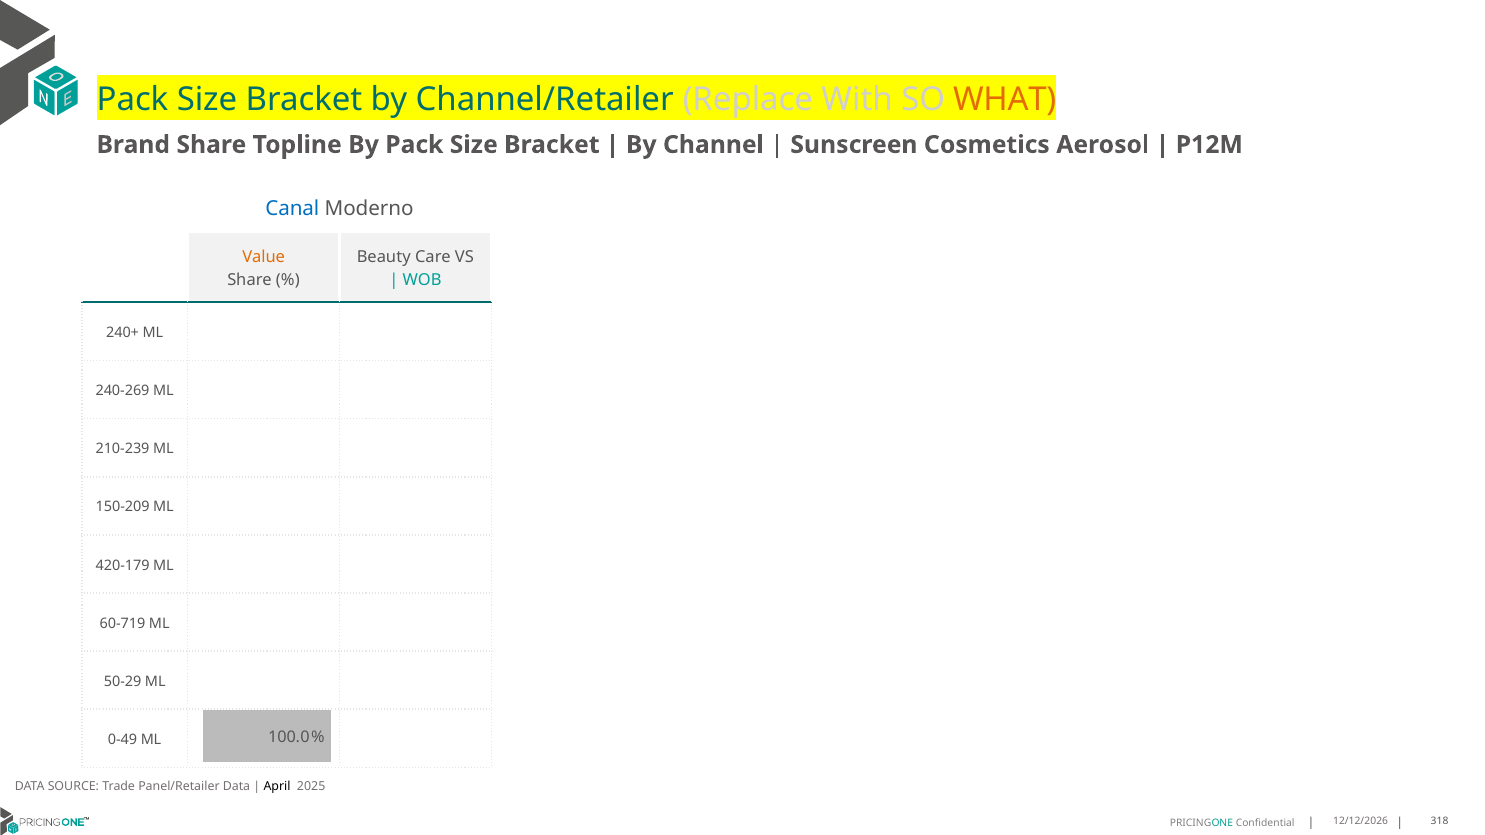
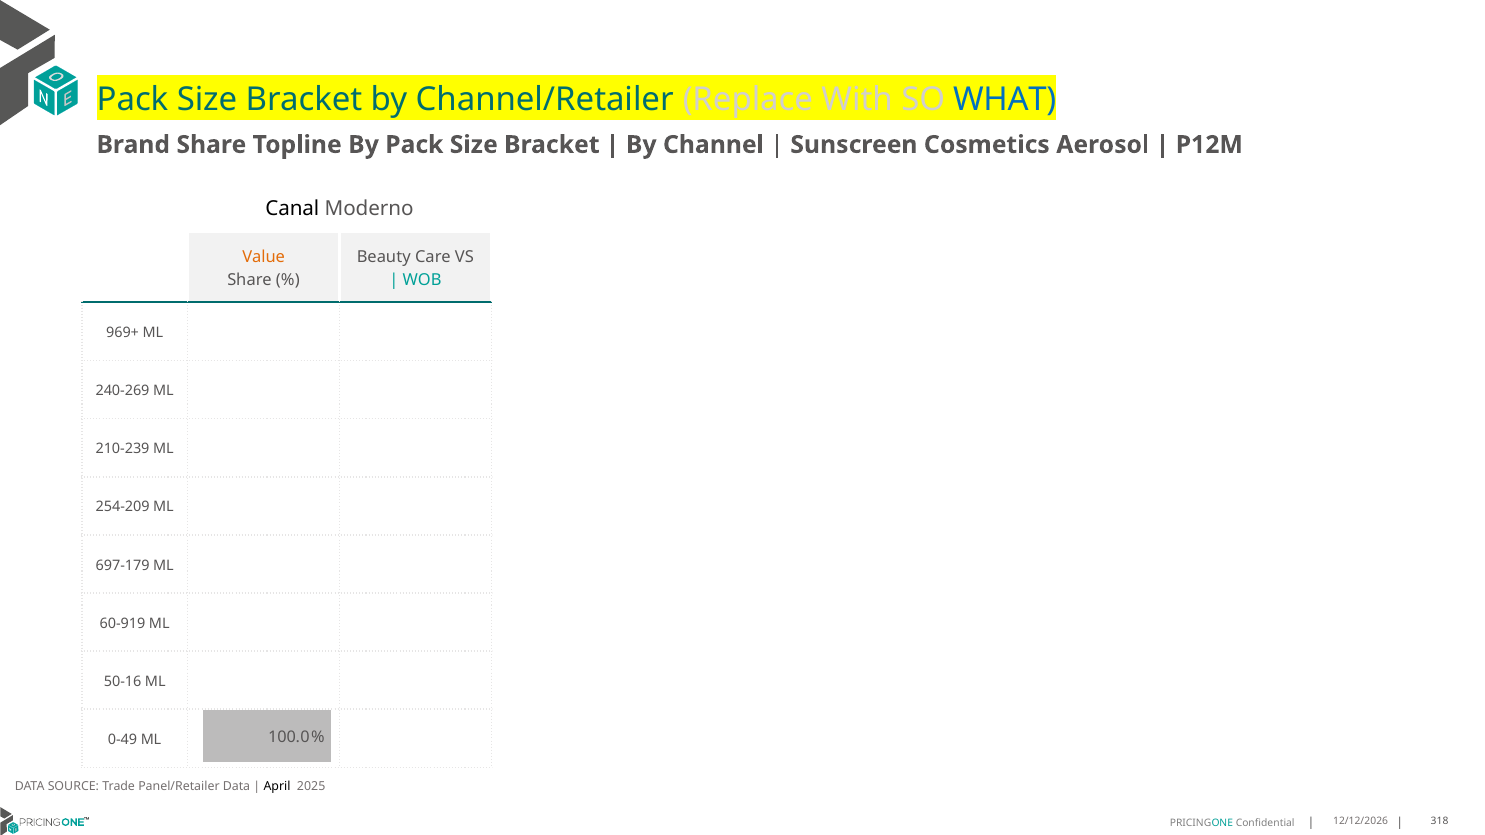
WHAT colour: orange -> blue
Canal colour: blue -> black
240+: 240+ -> 969+
150-209: 150-209 -> 254-209
420-179: 420-179 -> 697-179
60-719: 60-719 -> 60-919
50-29: 50-29 -> 50-16
